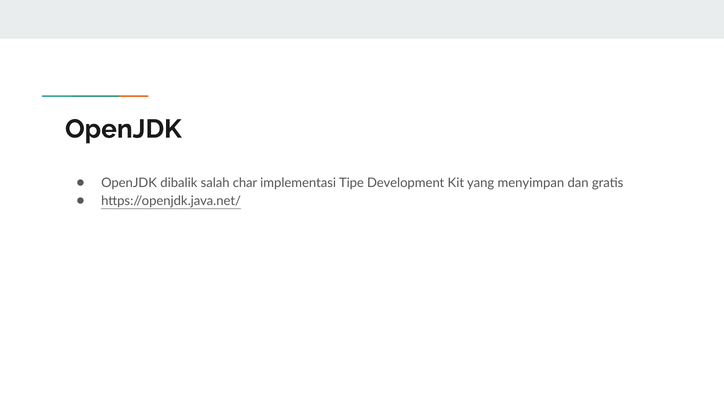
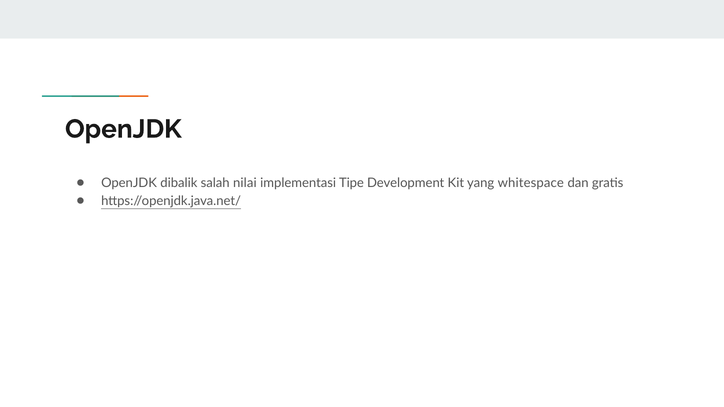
char: char -> nilai
menyimpan: menyimpan -> whitespace
